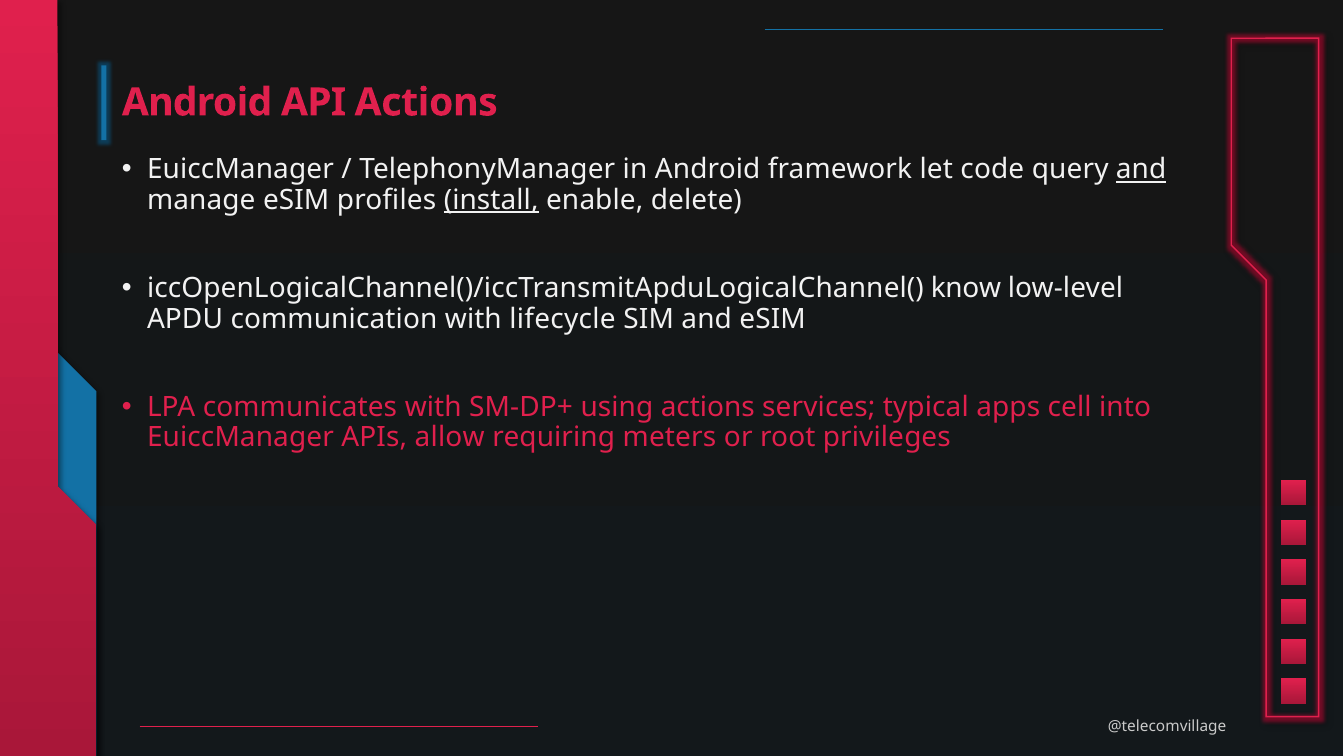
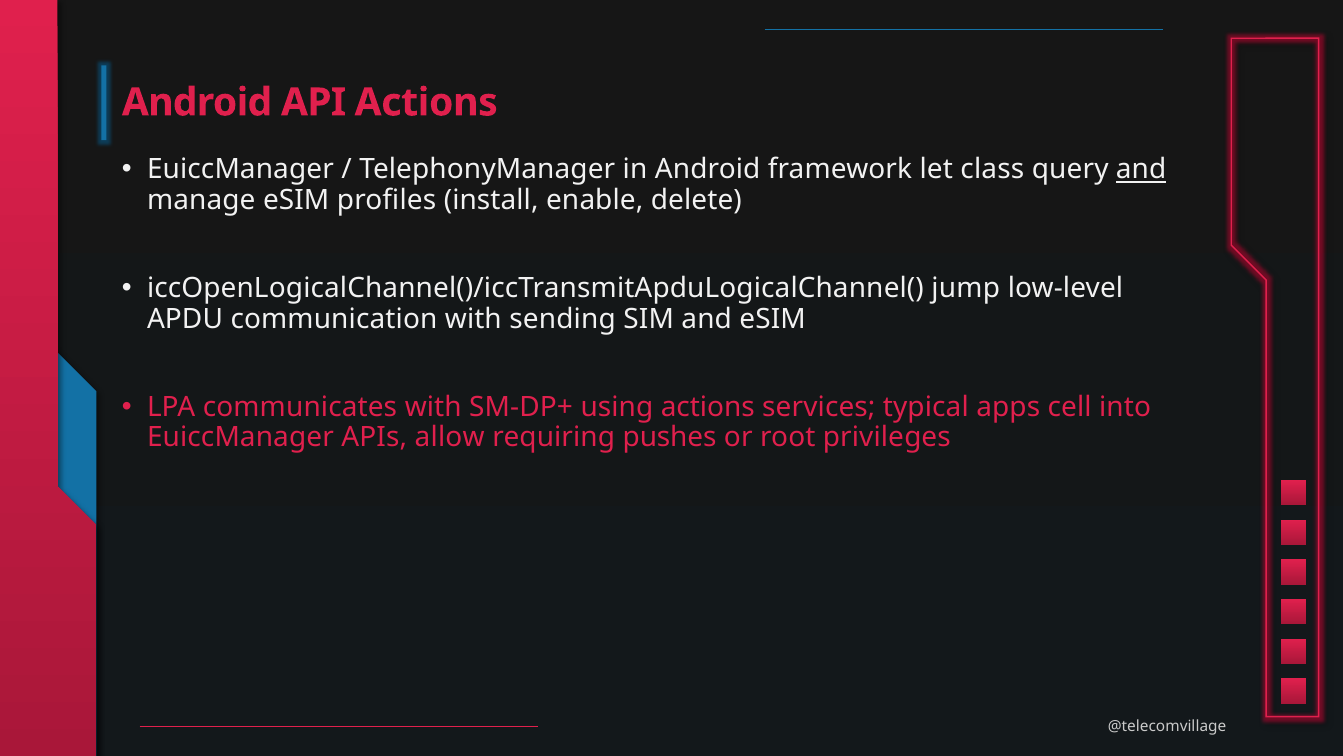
code: code -> class
install underline: present -> none
know: know -> jump
lifecycle: lifecycle -> sending
meters: meters -> pushes
